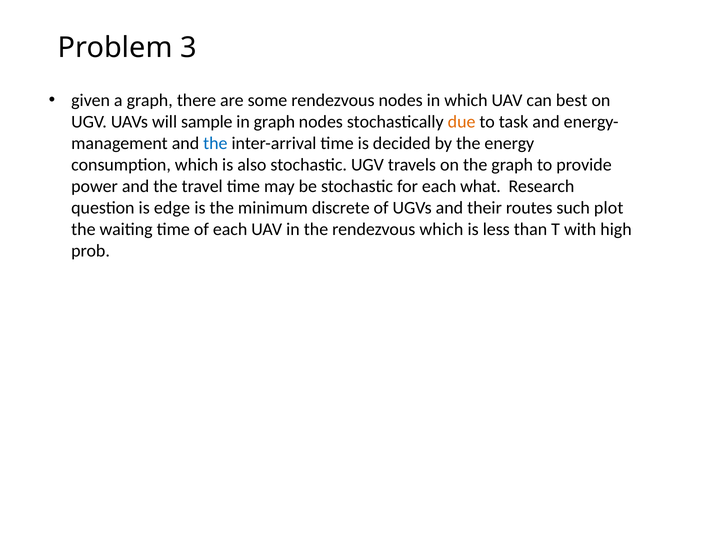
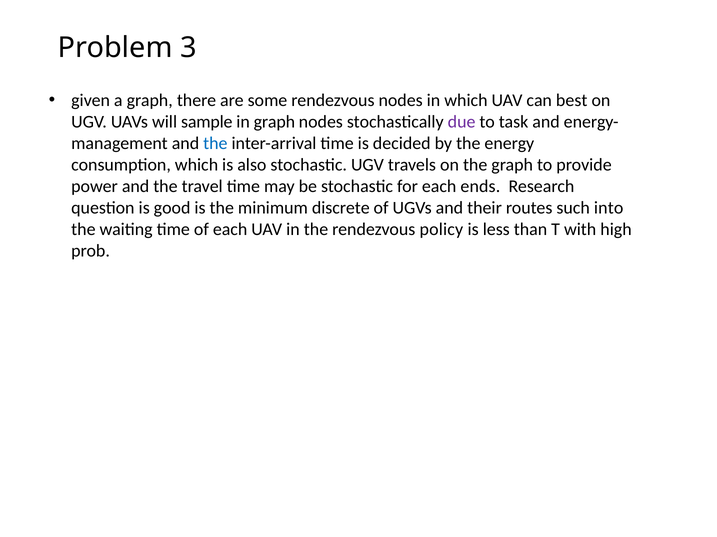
due colour: orange -> purple
what: what -> ends
edge: edge -> good
plot: plot -> into
rendezvous which: which -> policy
